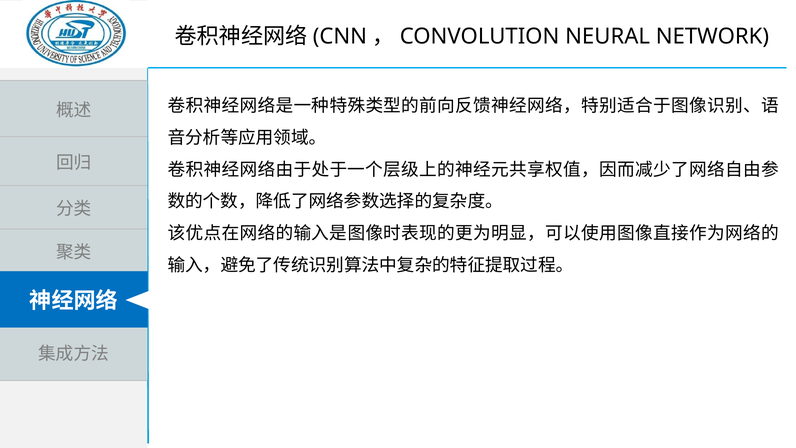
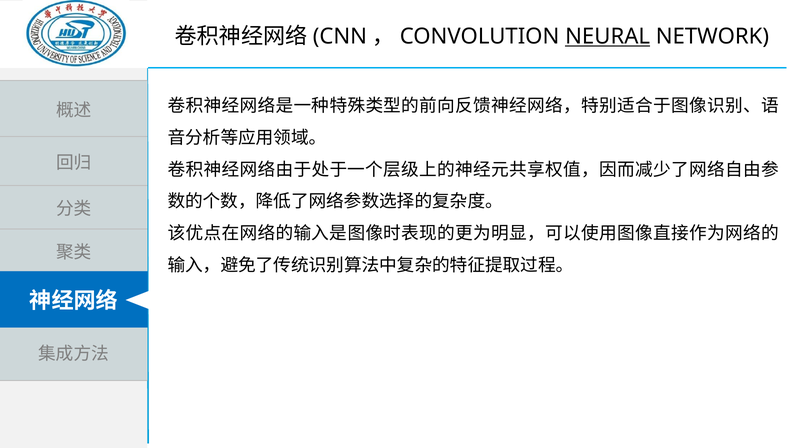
NEURAL underline: none -> present
